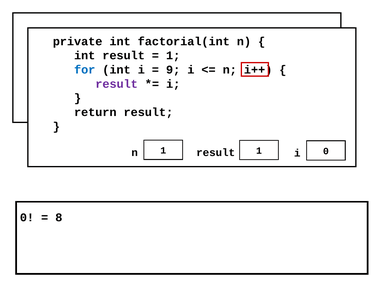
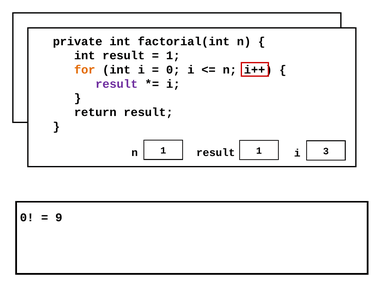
for colour: blue -> orange
9 at (173, 70): 9 -> 0
n 0: 0 -> 3
8: 8 -> 9
